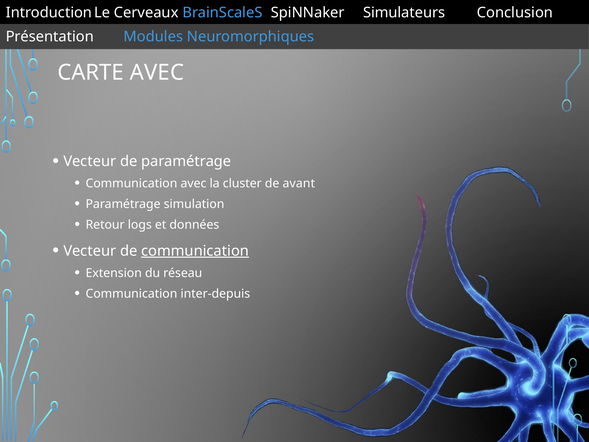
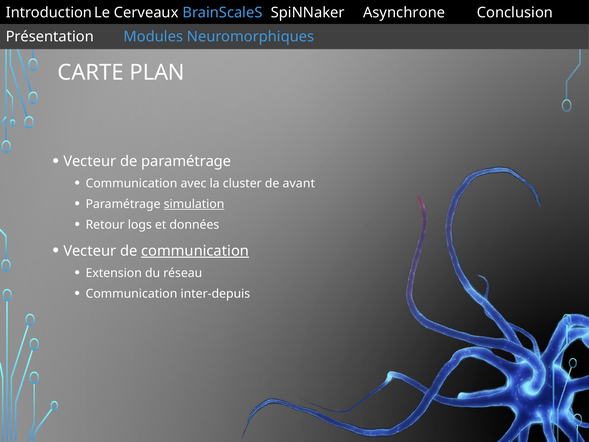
Simulateurs: Simulateurs -> Asynchrone
CARTE AVEC: AVEC -> PLAN
simulation underline: none -> present
